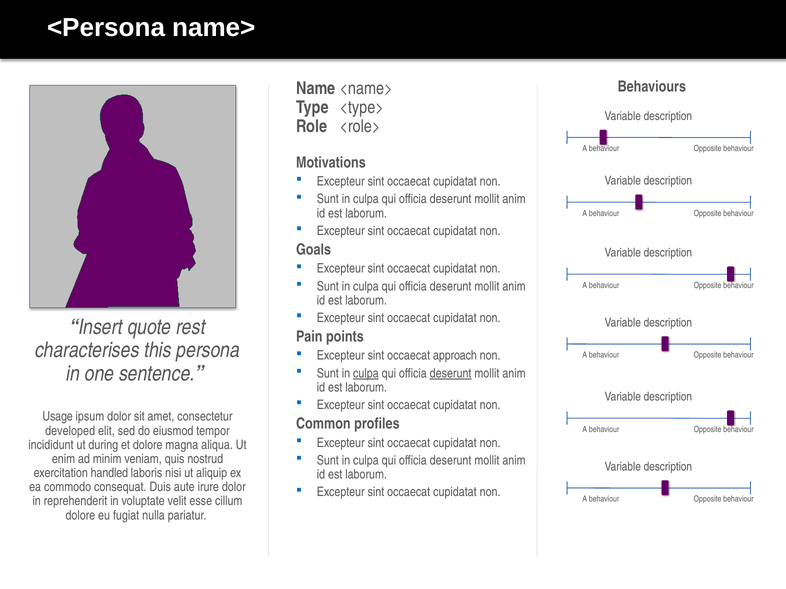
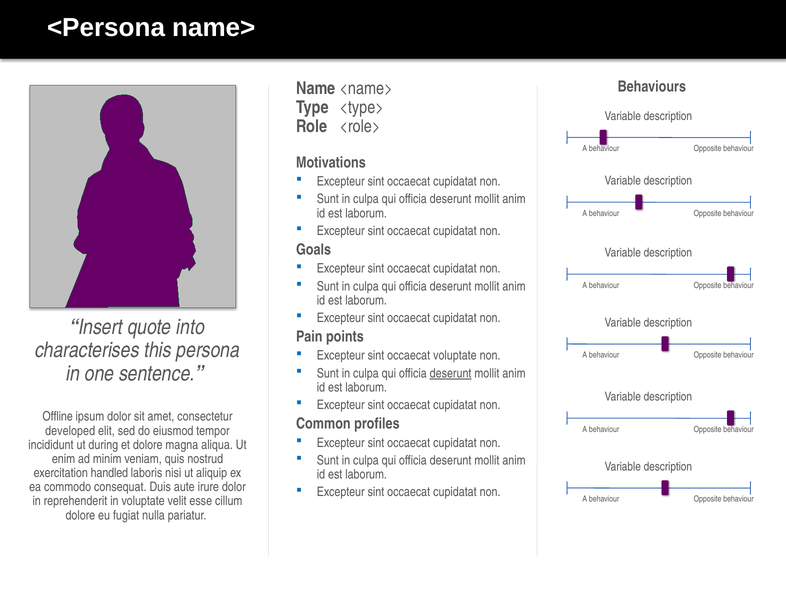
rest: rest -> into
occaecat approach: approach -> voluptate
culpa at (366, 374) underline: present -> none
Usage: Usage -> Offline
